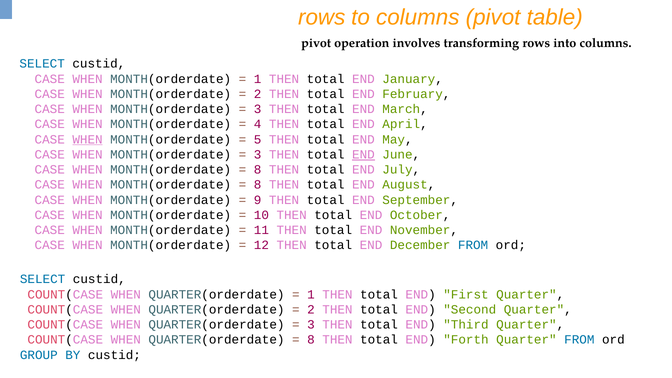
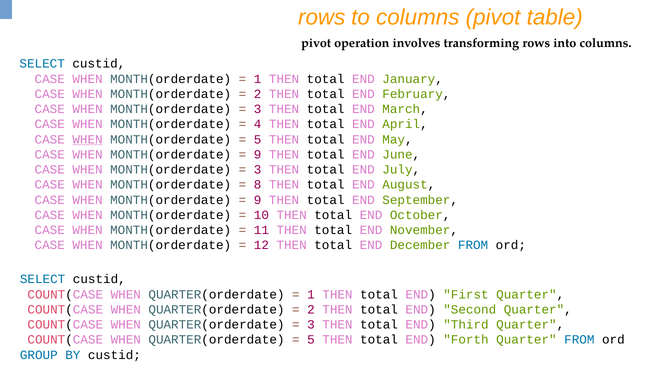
3 at (258, 155): 3 -> 9
END at (363, 155) underline: present -> none
8 at (258, 170): 8 -> 3
8 at (311, 340): 8 -> 5
